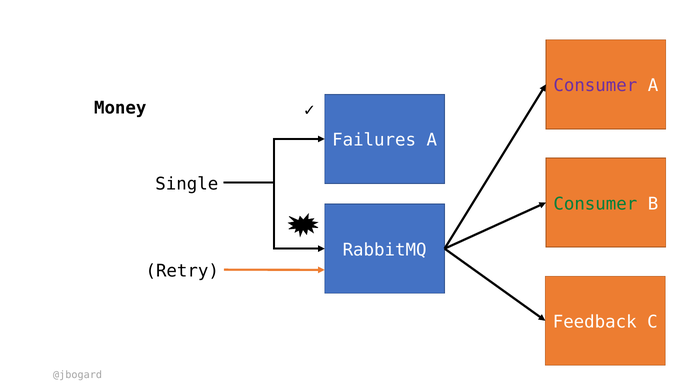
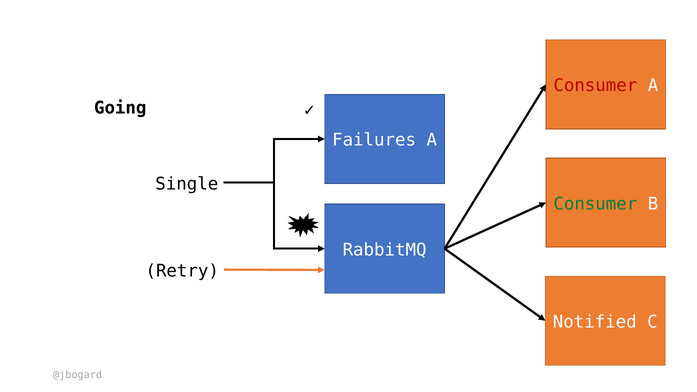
Consumer at (595, 86) colour: purple -> red
Money: Money -> Going
Feedback: Feedback -> Notified
